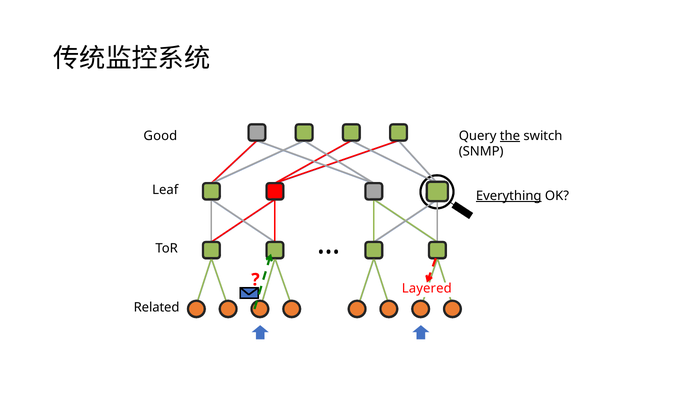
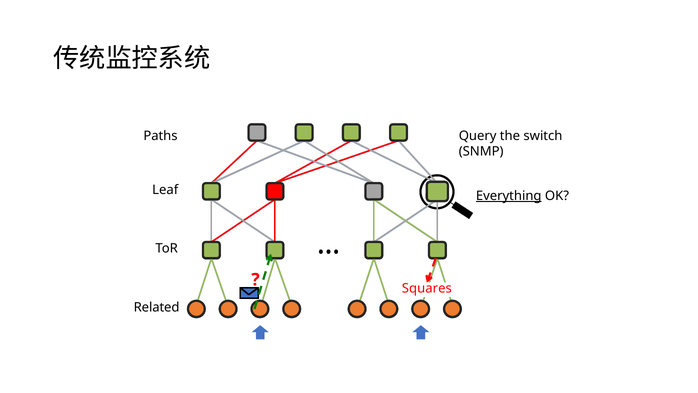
Good: Good -> Paths
the underline: present -> none
Layered: Layered -> Squares
